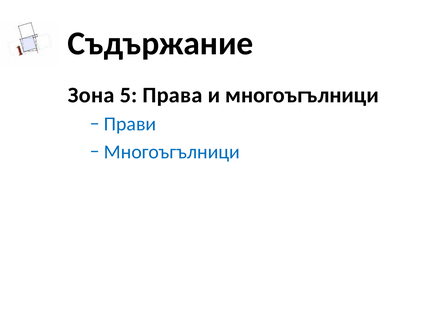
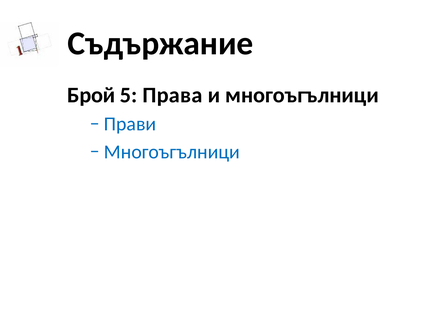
Зона: Зона -> Брой
